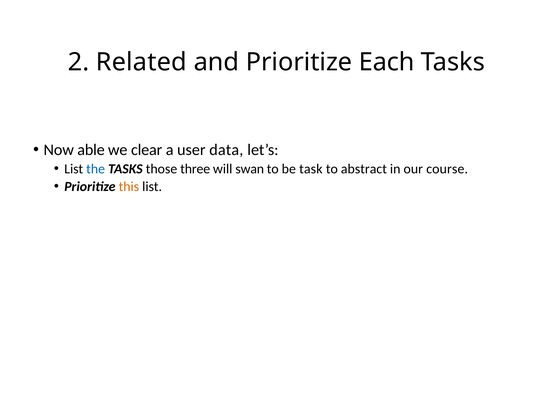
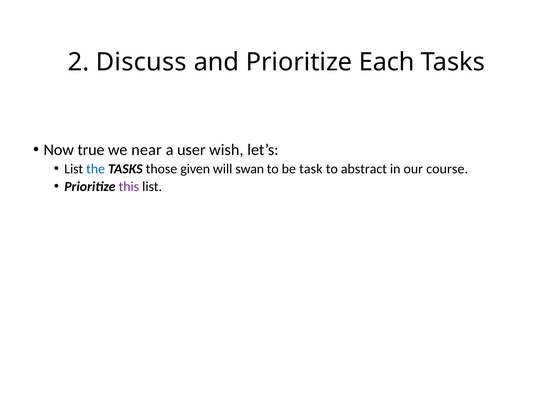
Related: Related -> Discuss
able: able -> true
clear: clear -> near
data: data -> wish
three: three -> given
this colour: orange -> purple
